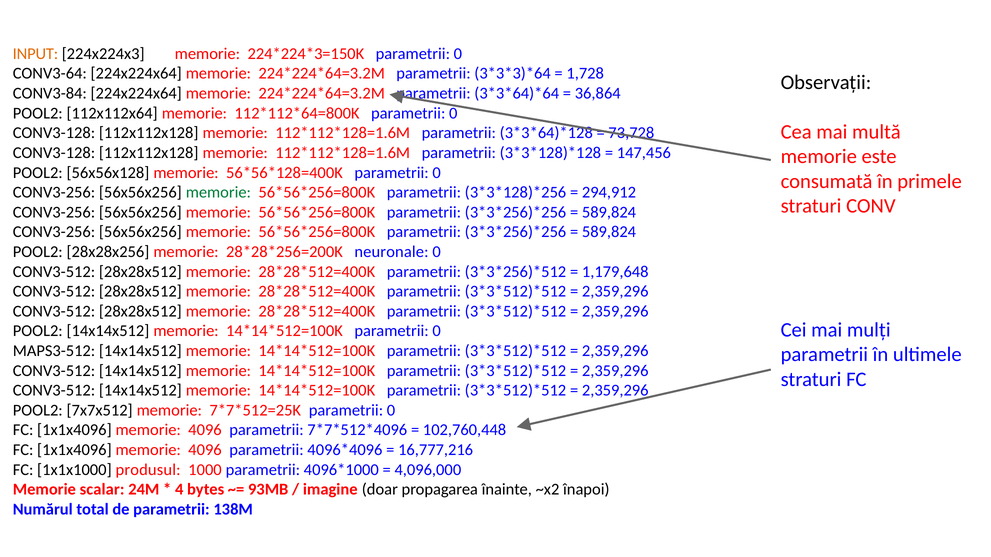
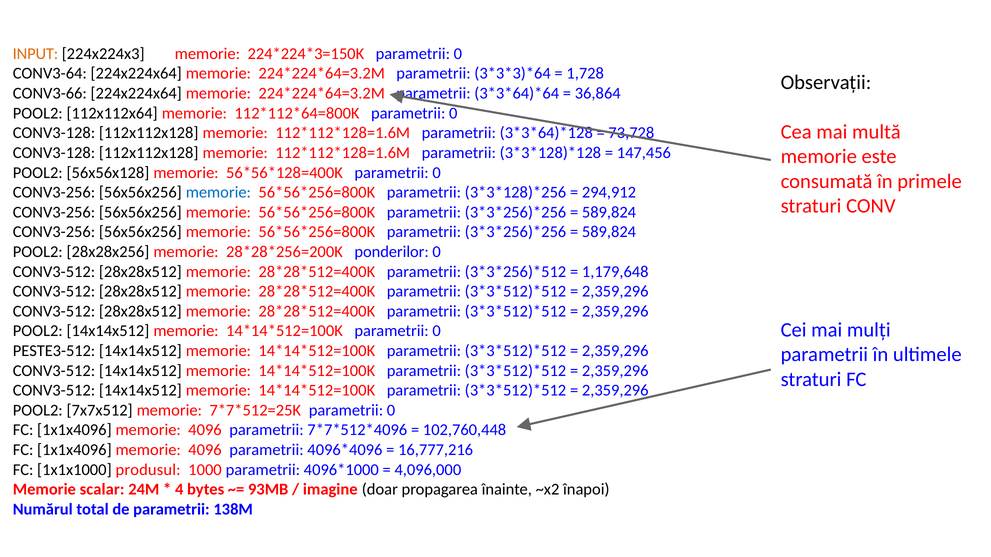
CONV3-84: CONV3-84 -> CONV3-66
memorie at (218, 193) colour: green -> blue
neuronale: neuronale -> ponderilor
MAPS3-512: MAPS3-512 -> PESTE3-512
